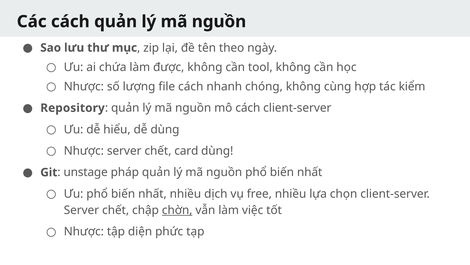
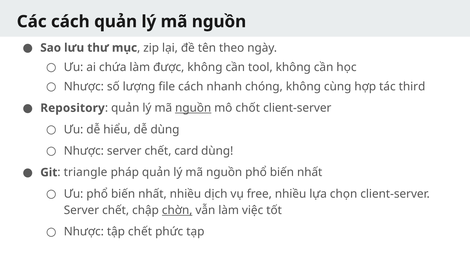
kiểm: kiểm -> third
nguồn at (193, 108) underline: none -> present
mô cách: cách -> chốt
unstage: unstage -> triangle
tập diện: diện -> chết
